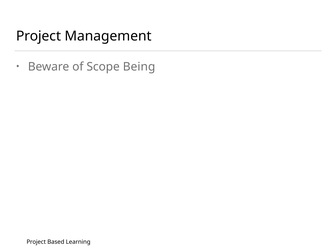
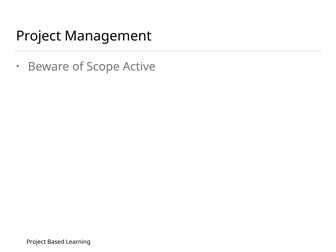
Being: Being -> Active
